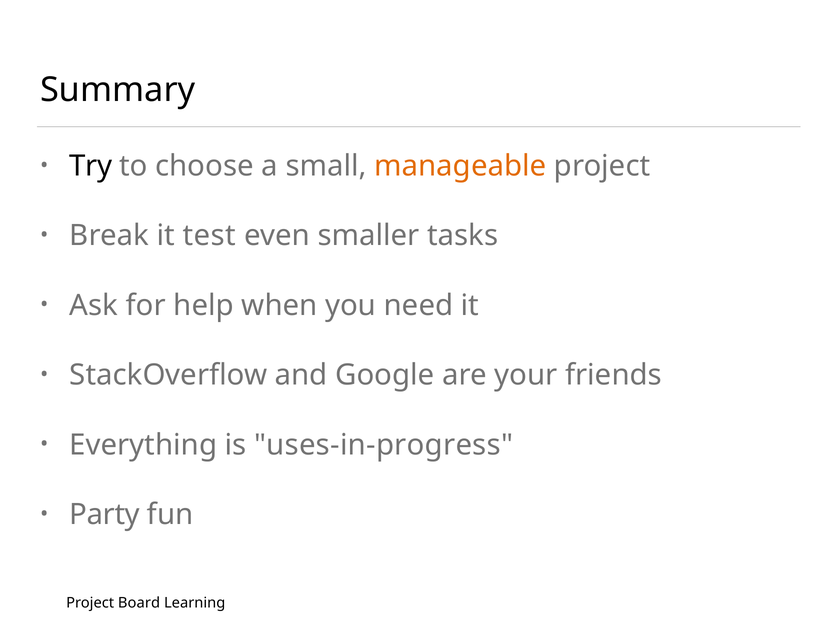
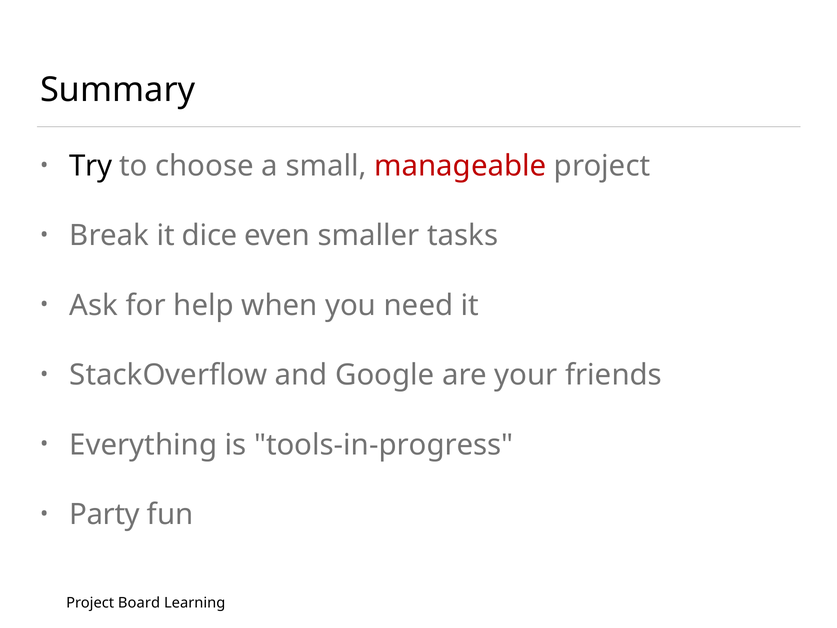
manageable colour: orange -> red
test: test -> dice
uses-in-progress: uses-in-progress -> tools-in-progress
